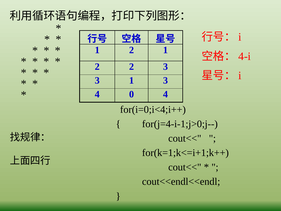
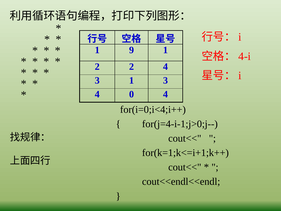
2 at (132, 50): 2 -> 9
2 3: 3 -> 4
